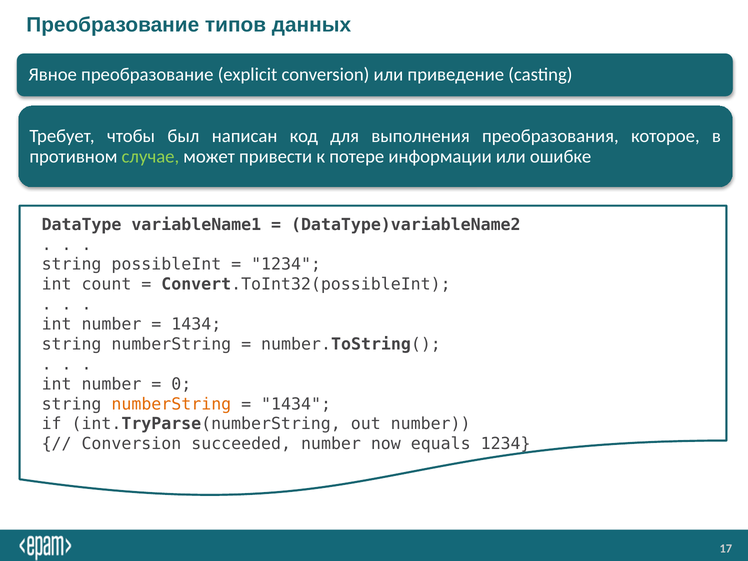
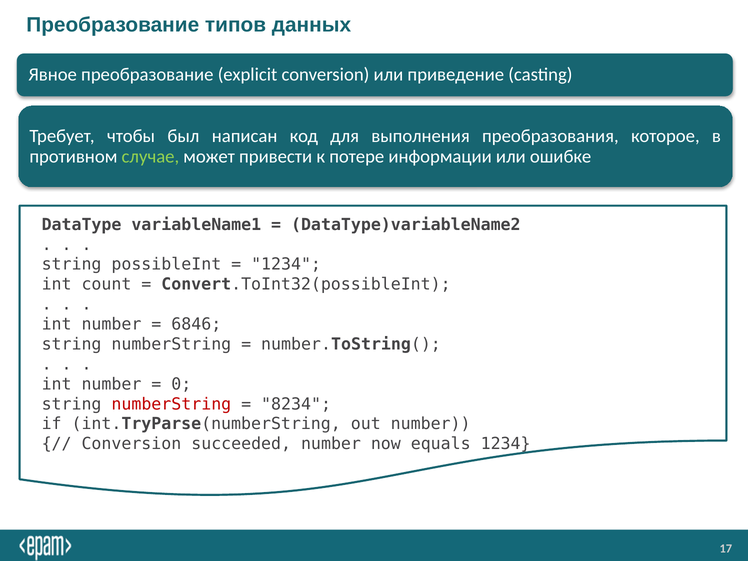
1434 at (196, 324): 1434 -> 6846
numberString at (171, 404) colour: orange -> red
1434 at (296, 404): 1434 -> 8234
